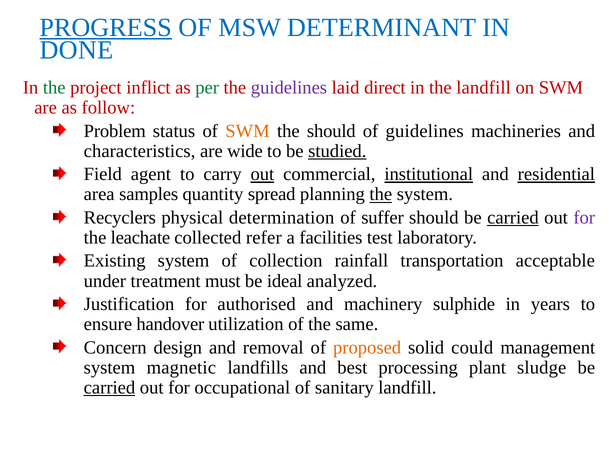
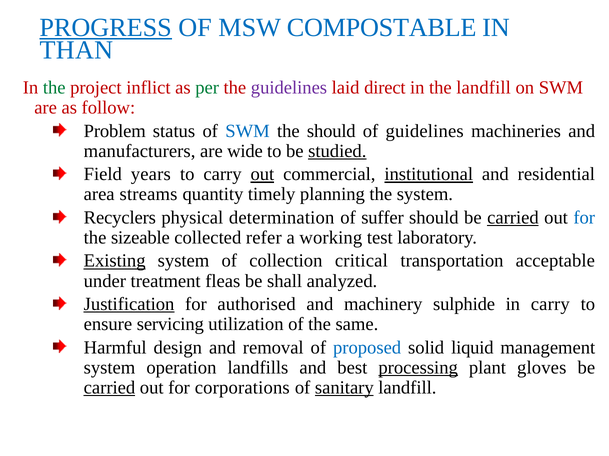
DETERMINANT: DETERMINANT -> COMPOSTABLE
DONE: DONE -> THAN
SWM at (248, 131) colour: orange -> blue
characteristics: characteristics -> manufacturers
agent: agent -> years
residential underline: present -> none
samples: samples -> streams
spread: spread -> timely
the at (381, 195) underline: present -> none
for at (584, 218) colour: purple -> blue
leachate: leachate -> sizeable
facilities: facilities -> working
Existing underline: none -> present
rainfall: rainfall -> critical
must: must -> fleas
ideal: ideal -> shall
Justification underline: none -> present
in years: years -> carry
handover: handover -> servicing
Concern: Concern -> Harmful
proposed colour: orange -> blue
could: could -> liquid
magnetic: magnetic -> operation
processing underline: none -> present
sludge: sludge -> gloves
occupational: occupational -> corporations
sanitary underline: none -> present
